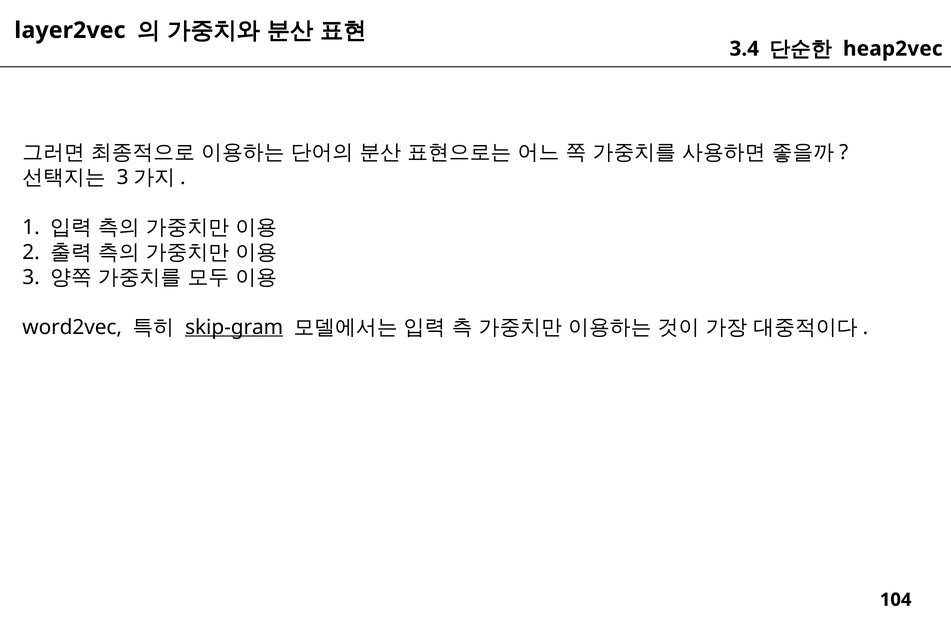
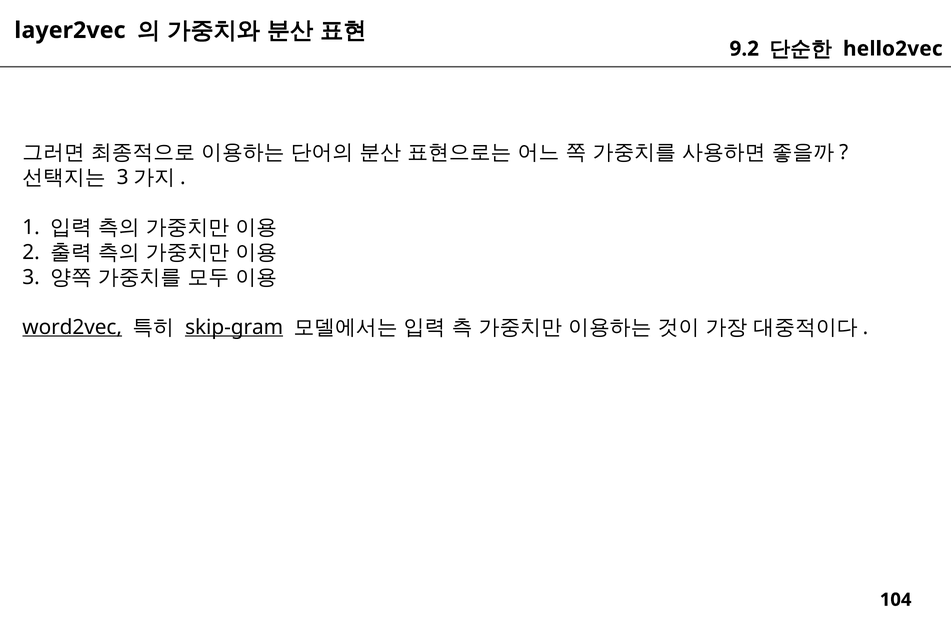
3.4: 3.4 -> 9.2
heap2vec: heap2vec -> hello2vec
word2vec underline: none -> present
